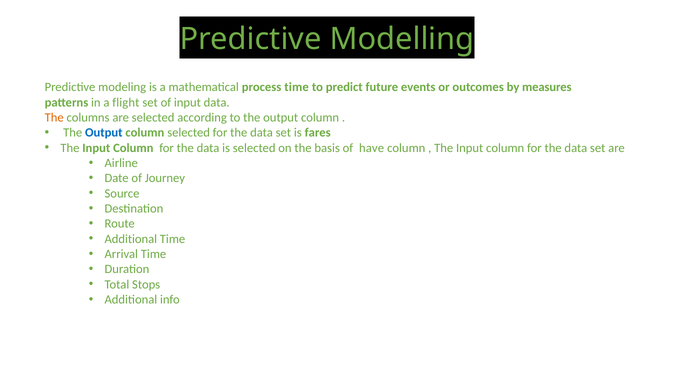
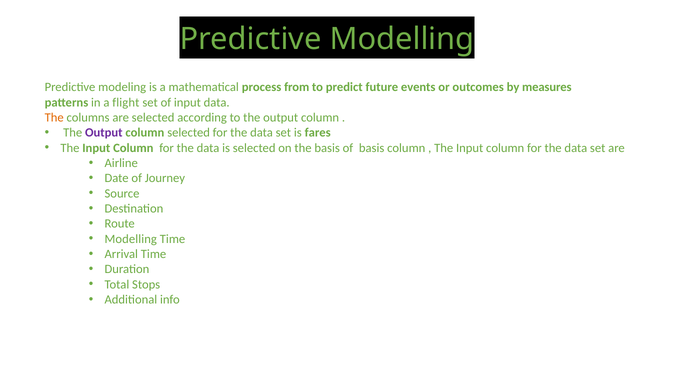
process time: time -> from
Output at (104, 133) colour: blue -> purple
of have: have -> basis
Additional at (131, 239): Additional -> Modelling
